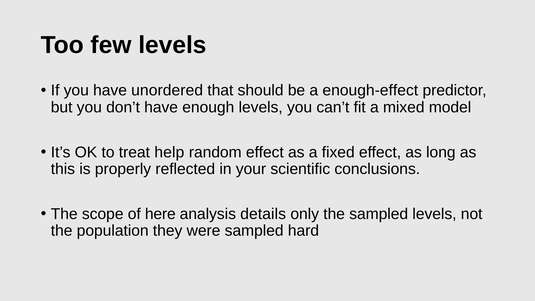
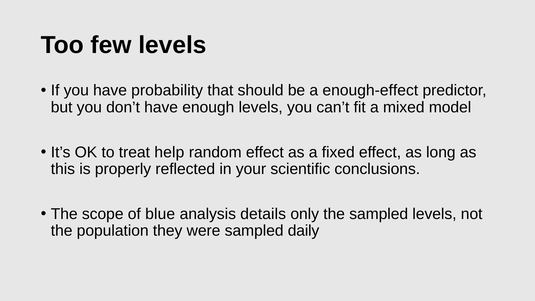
unordered: unordered -> probability
here: here -> blue
hard: hard -> daily
